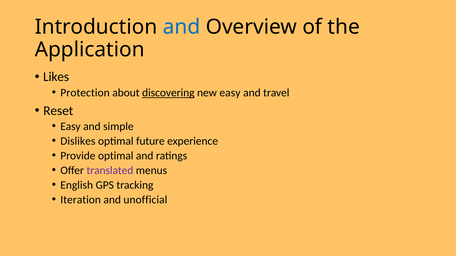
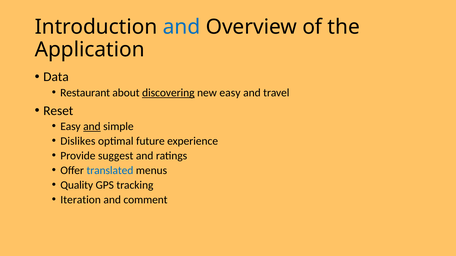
Likes: Likes -> Data
Protection: Protection -> Restaurant
and at (92, 127) underline: none -> present
Provide optimal: optimal -> suggest
translated colour: purple -> blue
English: English -> Quality
unofficial: unofficial -> comment
